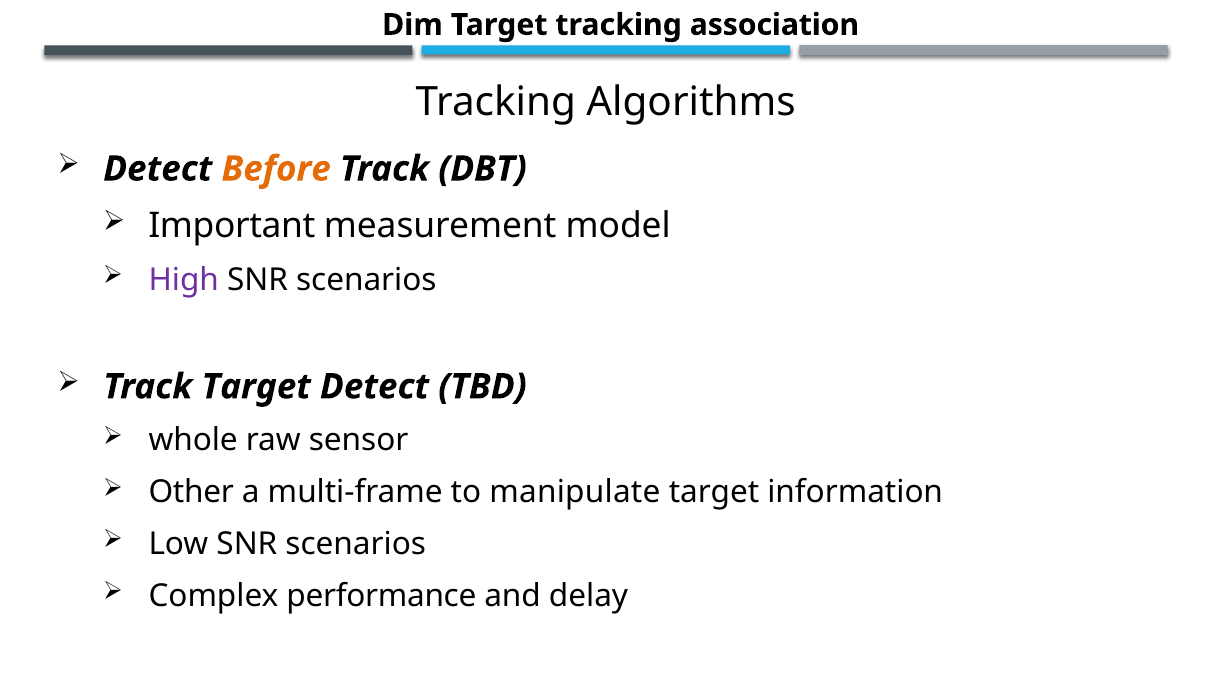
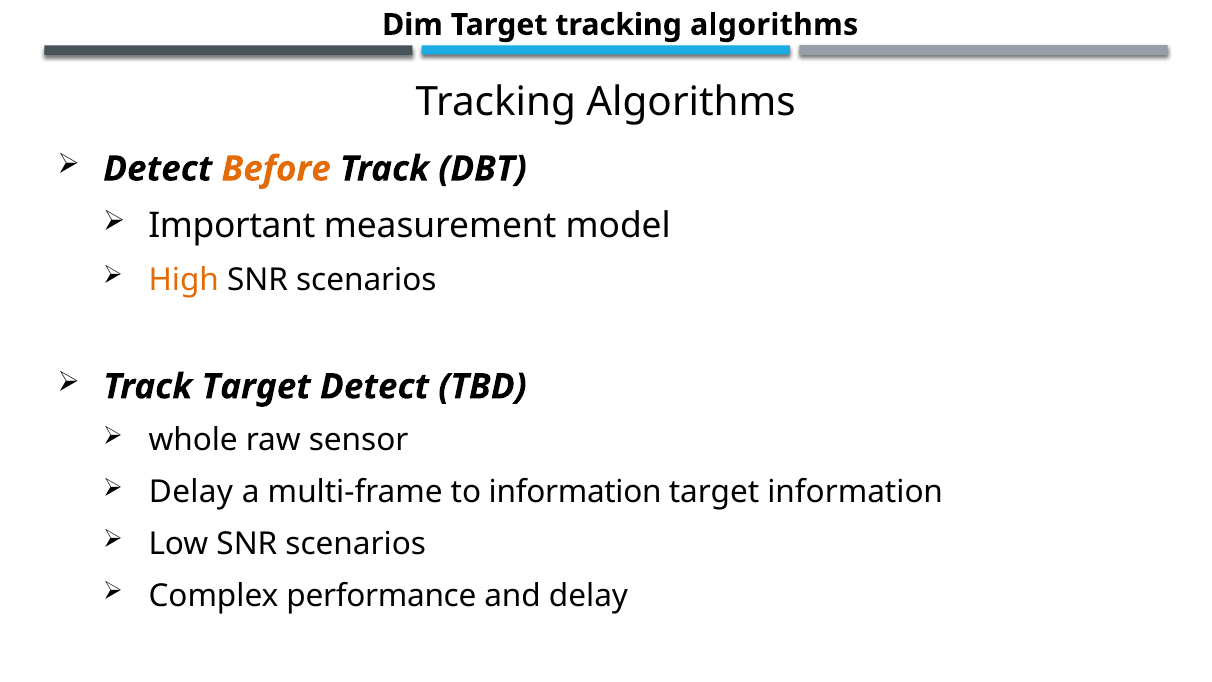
Target tracking association: association -> algorithms
High colour: purple -> orange
Other at (191, 492): Other -> Delay
to manipulate: manipulate -> information
